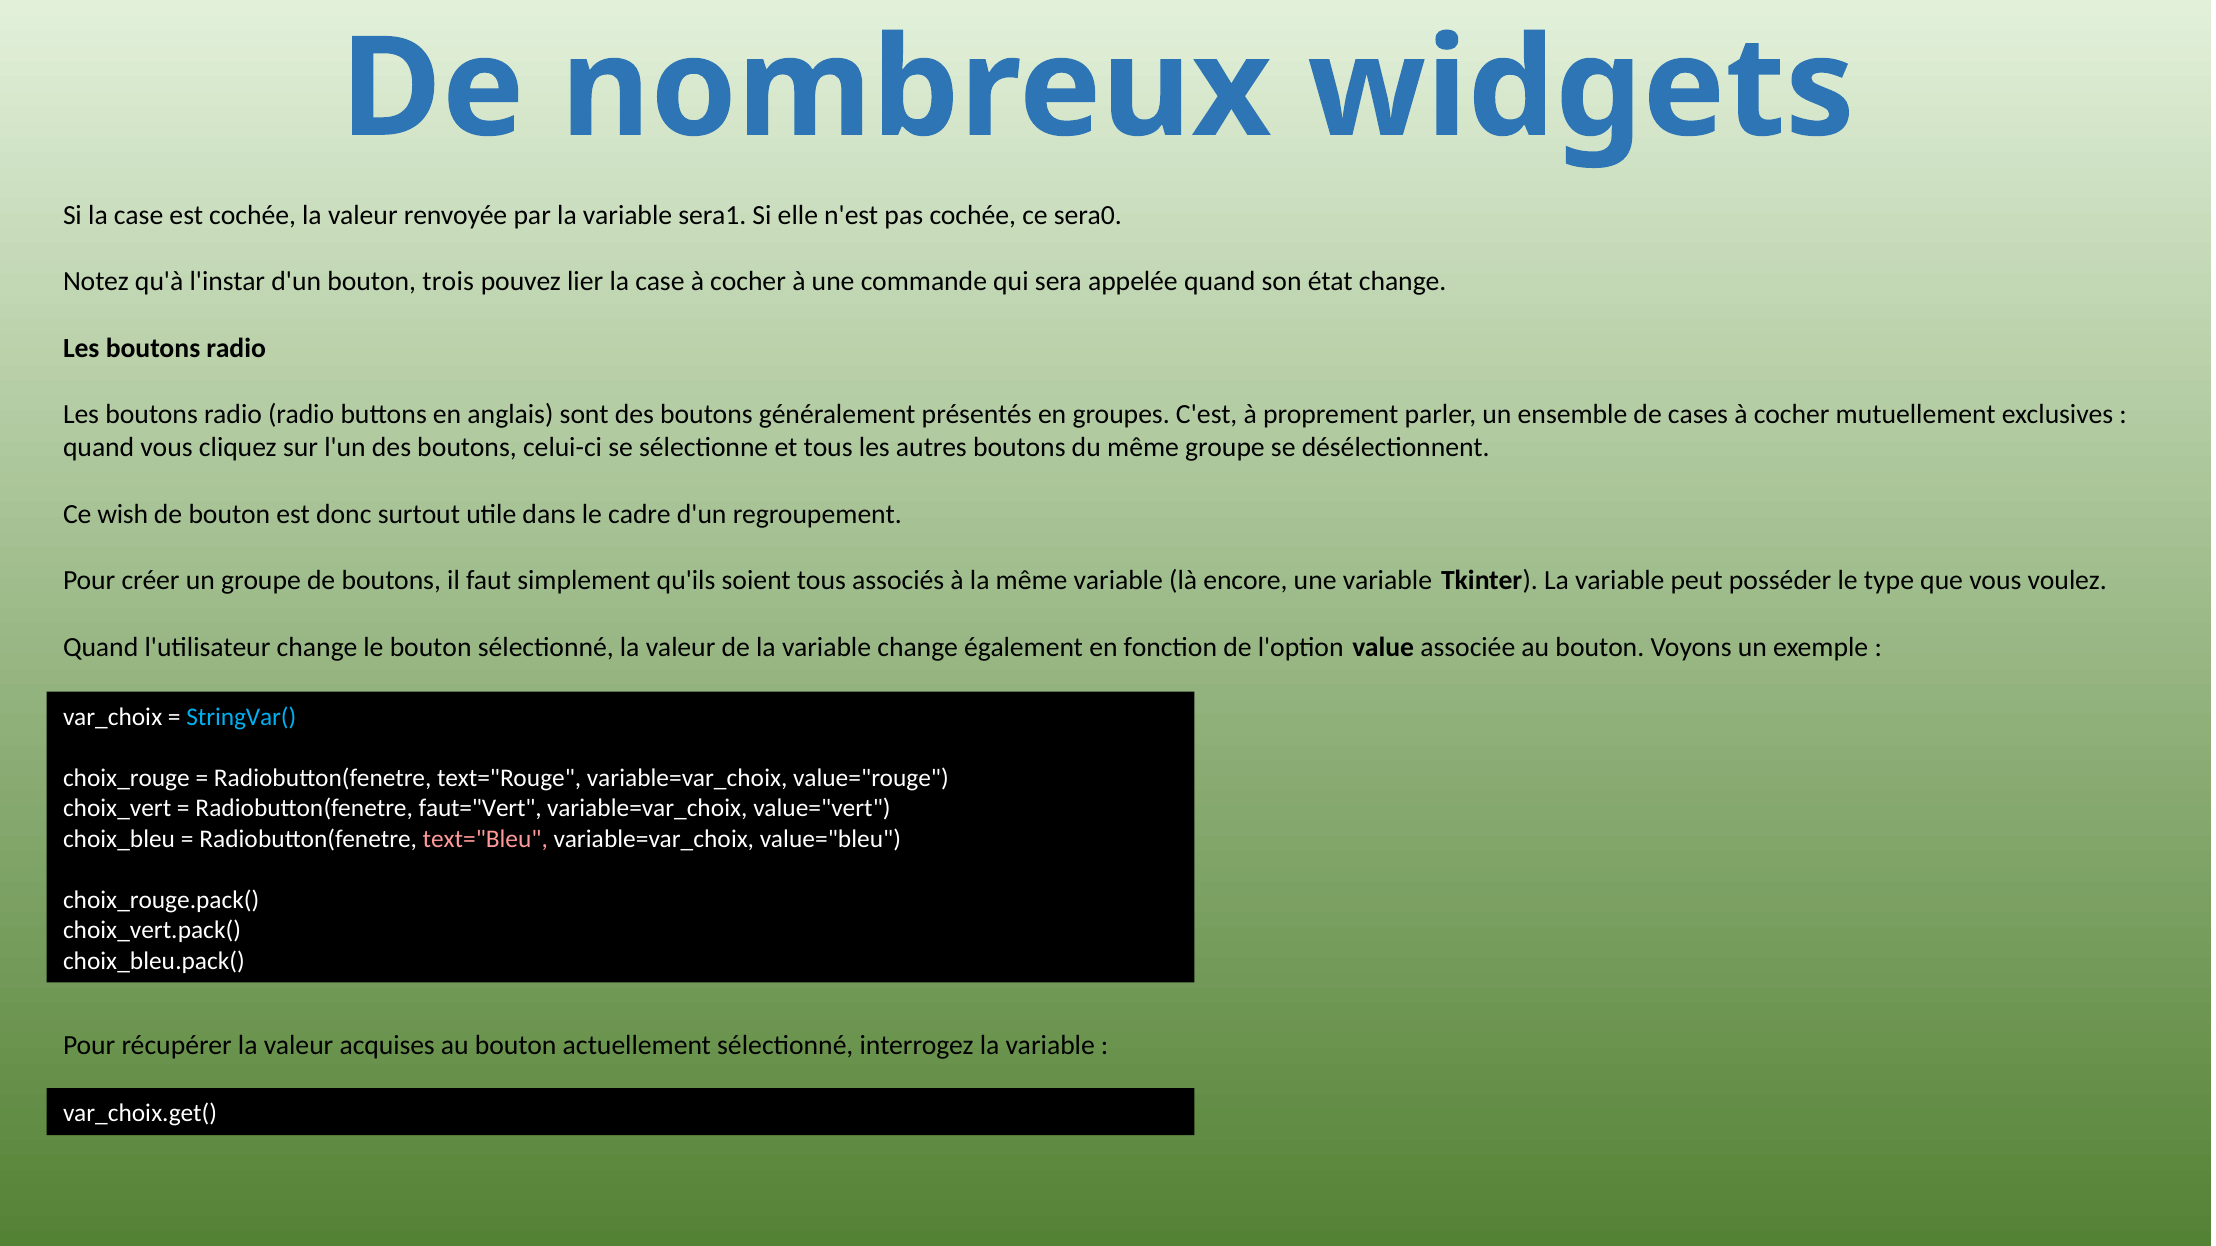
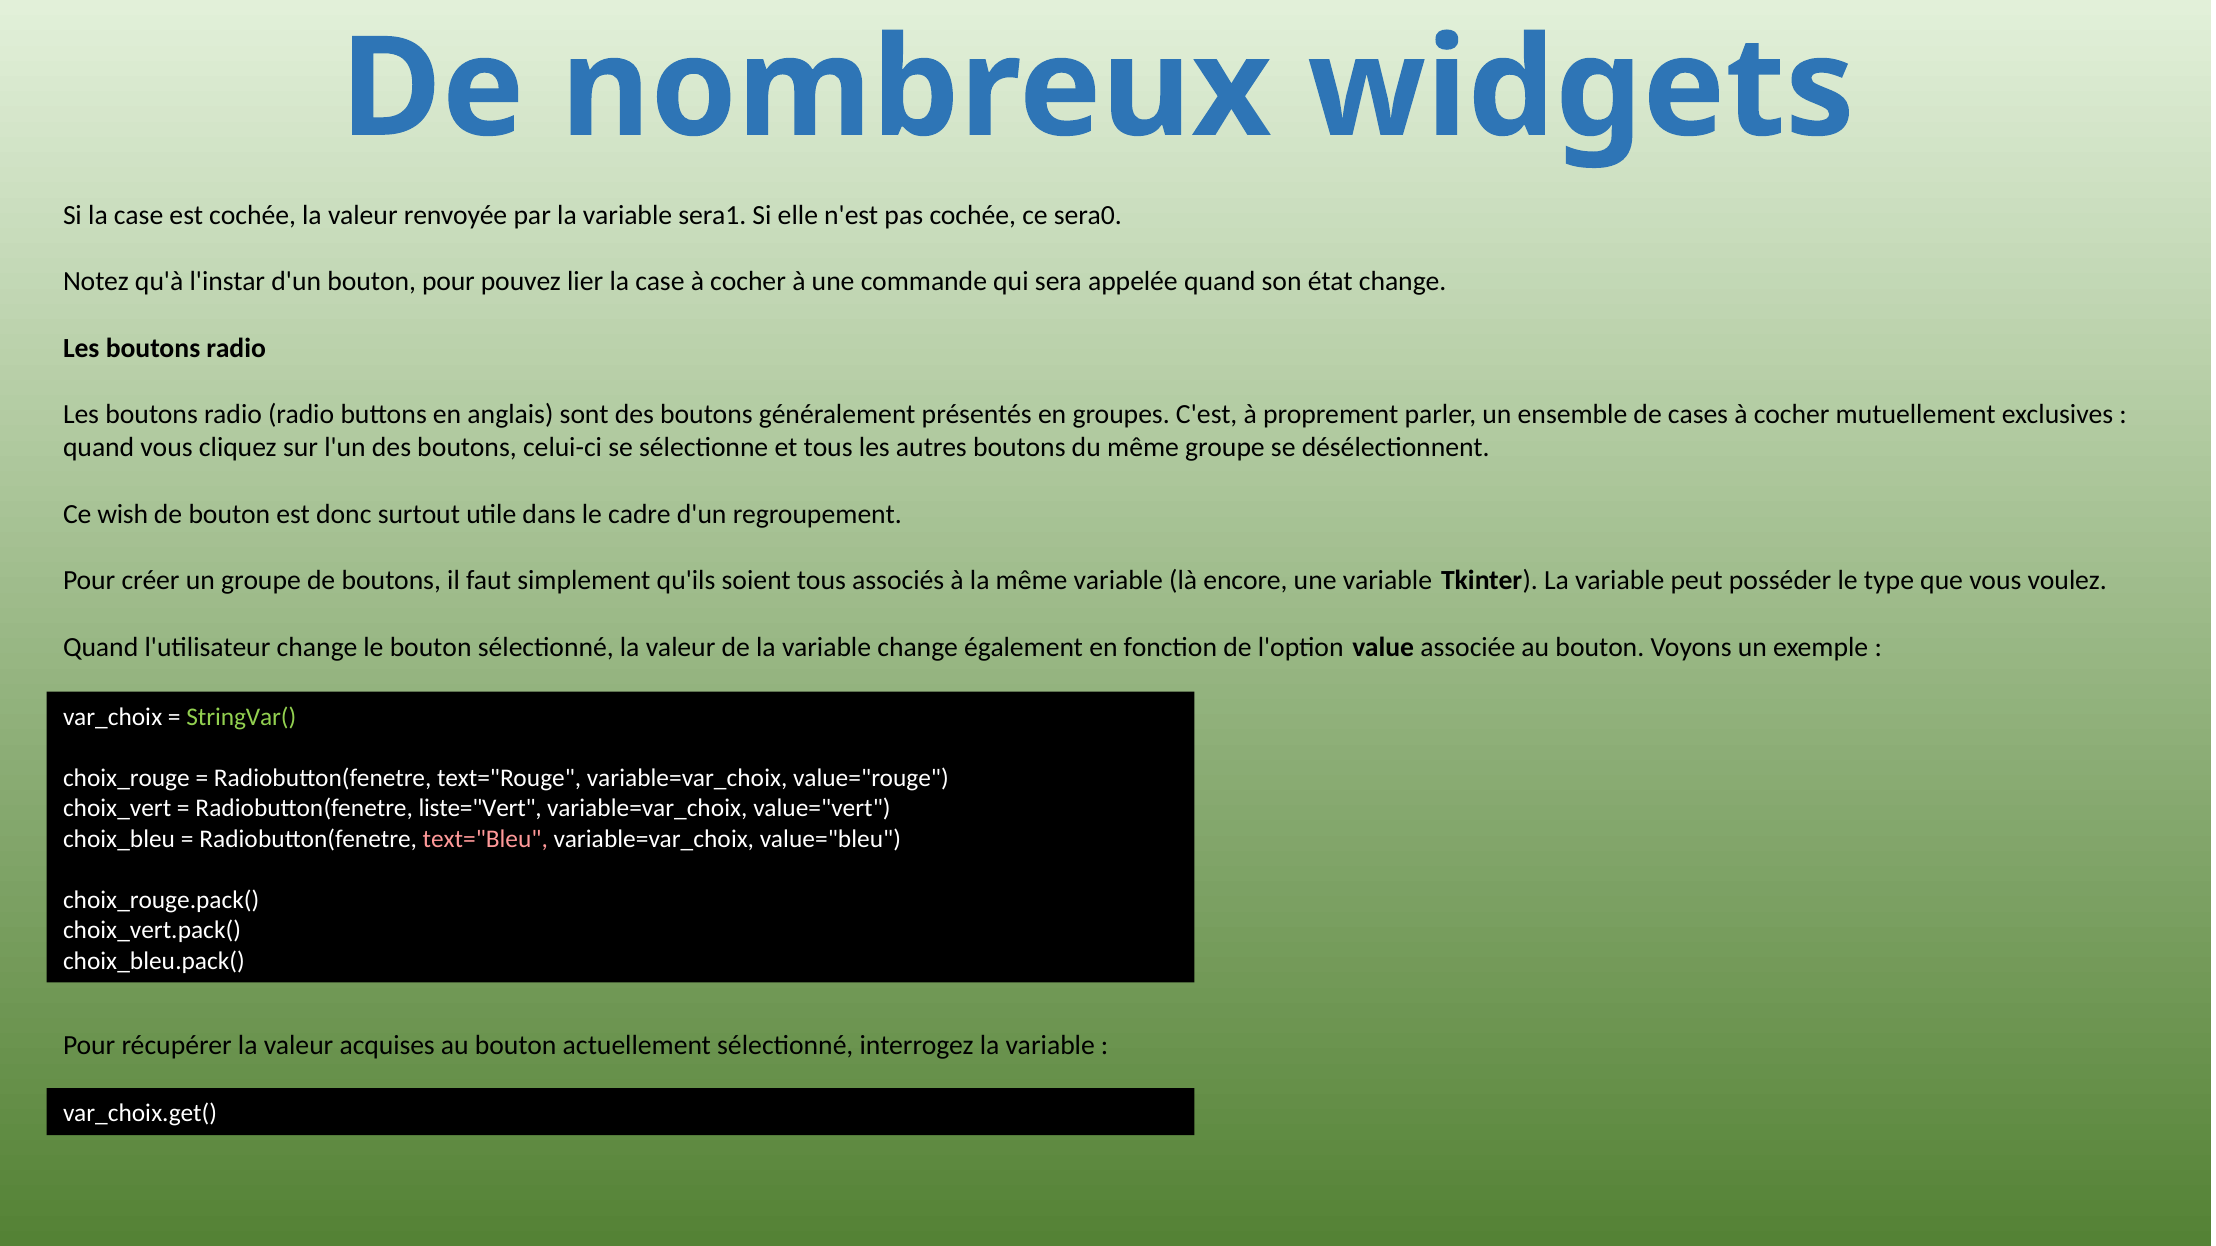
bouton trois: trois -> pour
StringVar( colour: light blue -> light green
faut="Vert: faut="Vert -> liste="Vert
